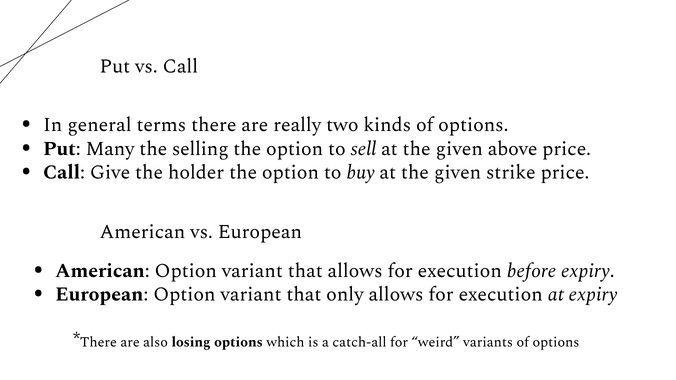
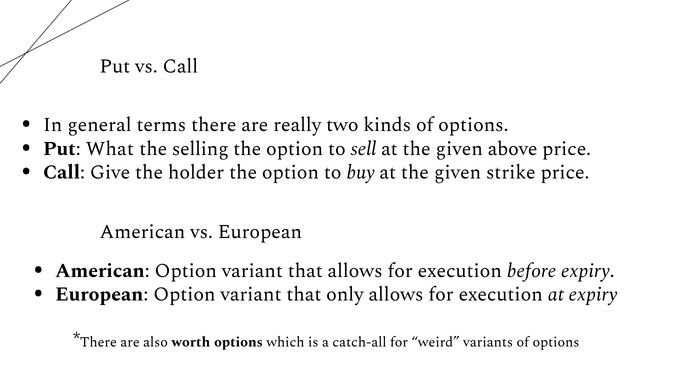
Many: Many -> What
losing: losing -> worth
